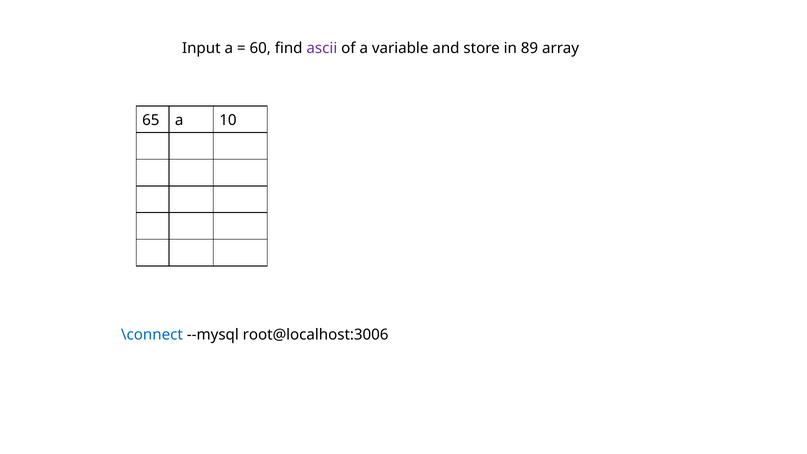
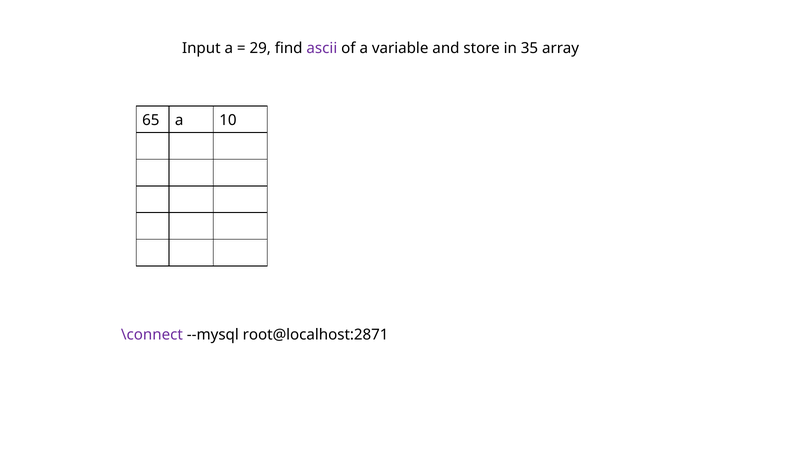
60: 60 -> 29
89: 89 -> 35
\connect colour: blue -> purple
root@localhost:3006: root@localhost:3006 -> root@localhost:2871
